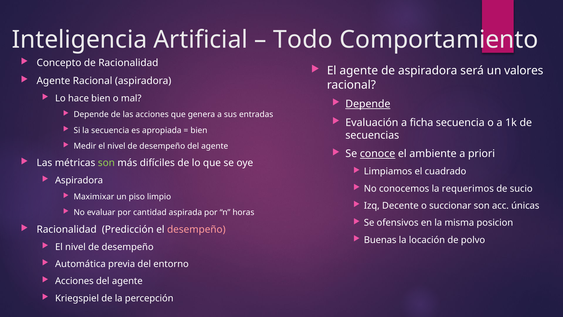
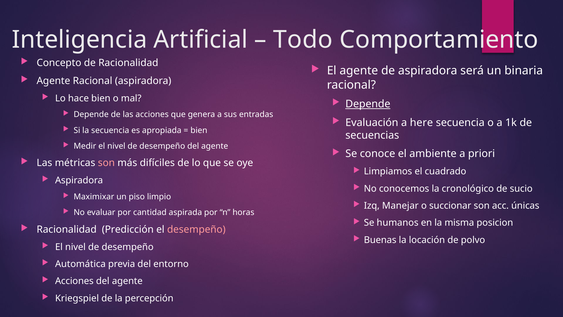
valores: valores -> binaria
ficha: ficha -> here
conoce underline: present -> none
son at (106, 163) colour: light green -> pink
requerimos: requerimos -> cronológico
Decente: Decente -> Manejar
ofensivos: ofensivos -> humanos
